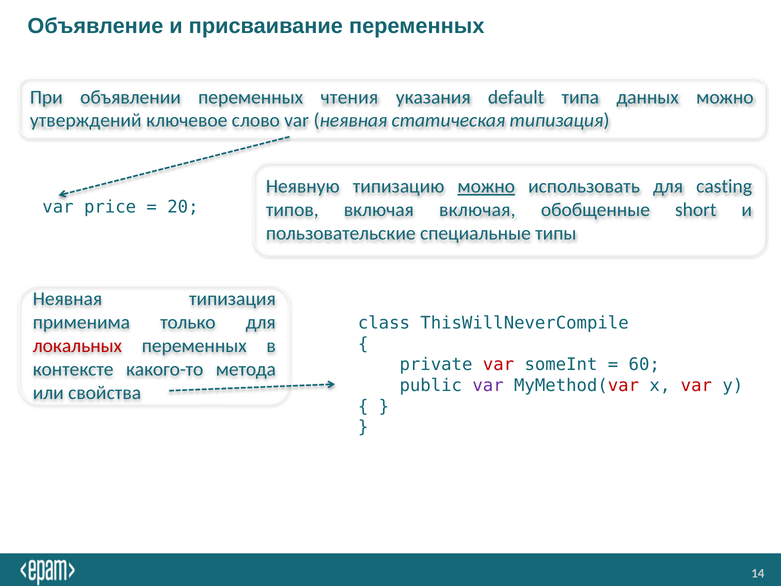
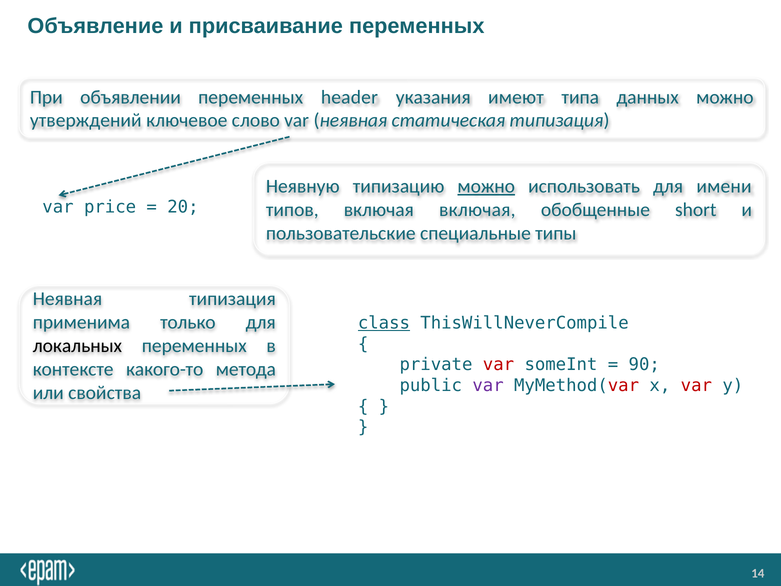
чтения: чтения -> header
default: default -> имеют
casting: casting -> имени
class underline: none -> present
локальных colour: red -> black
60: 60 -> 90
